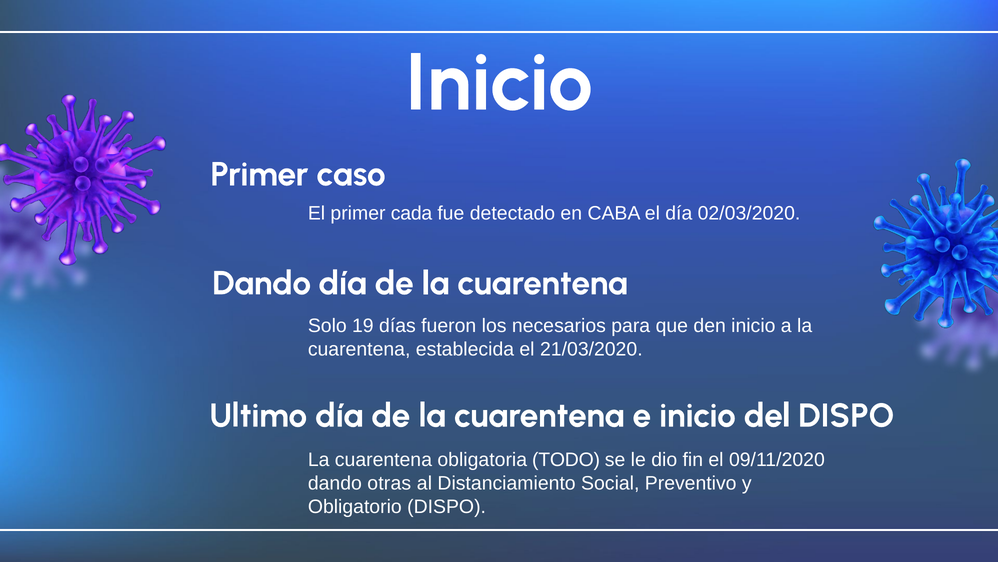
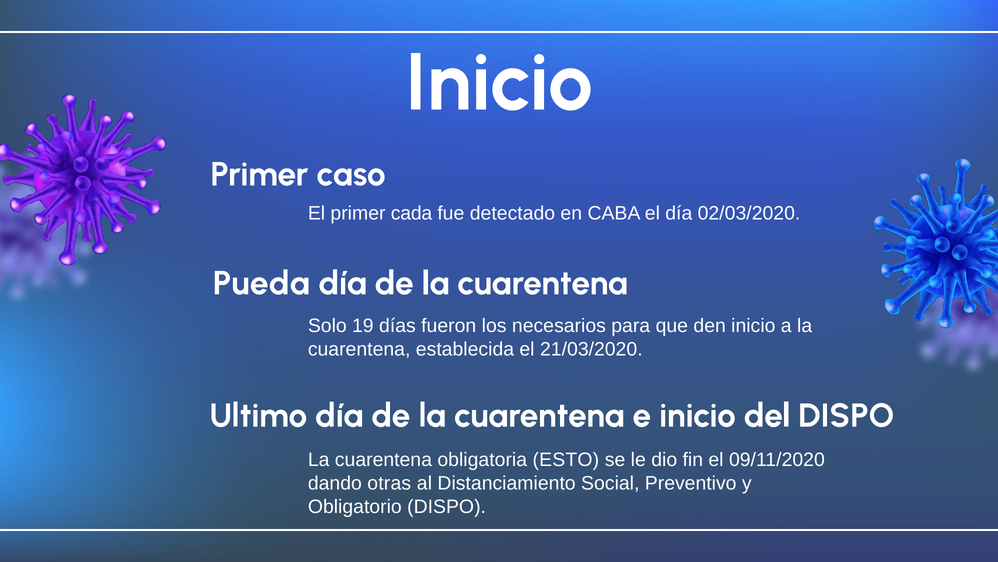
Dando at (262, 283): Dando -> Pueda
TODO: TODO -> ESTO
